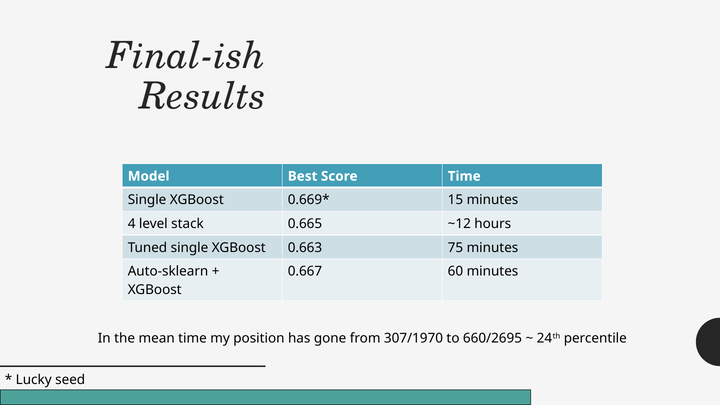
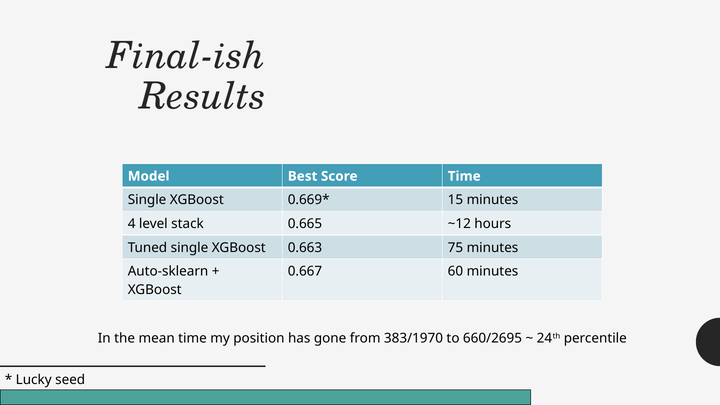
307/1970: 307/1970 -> 383/1970
